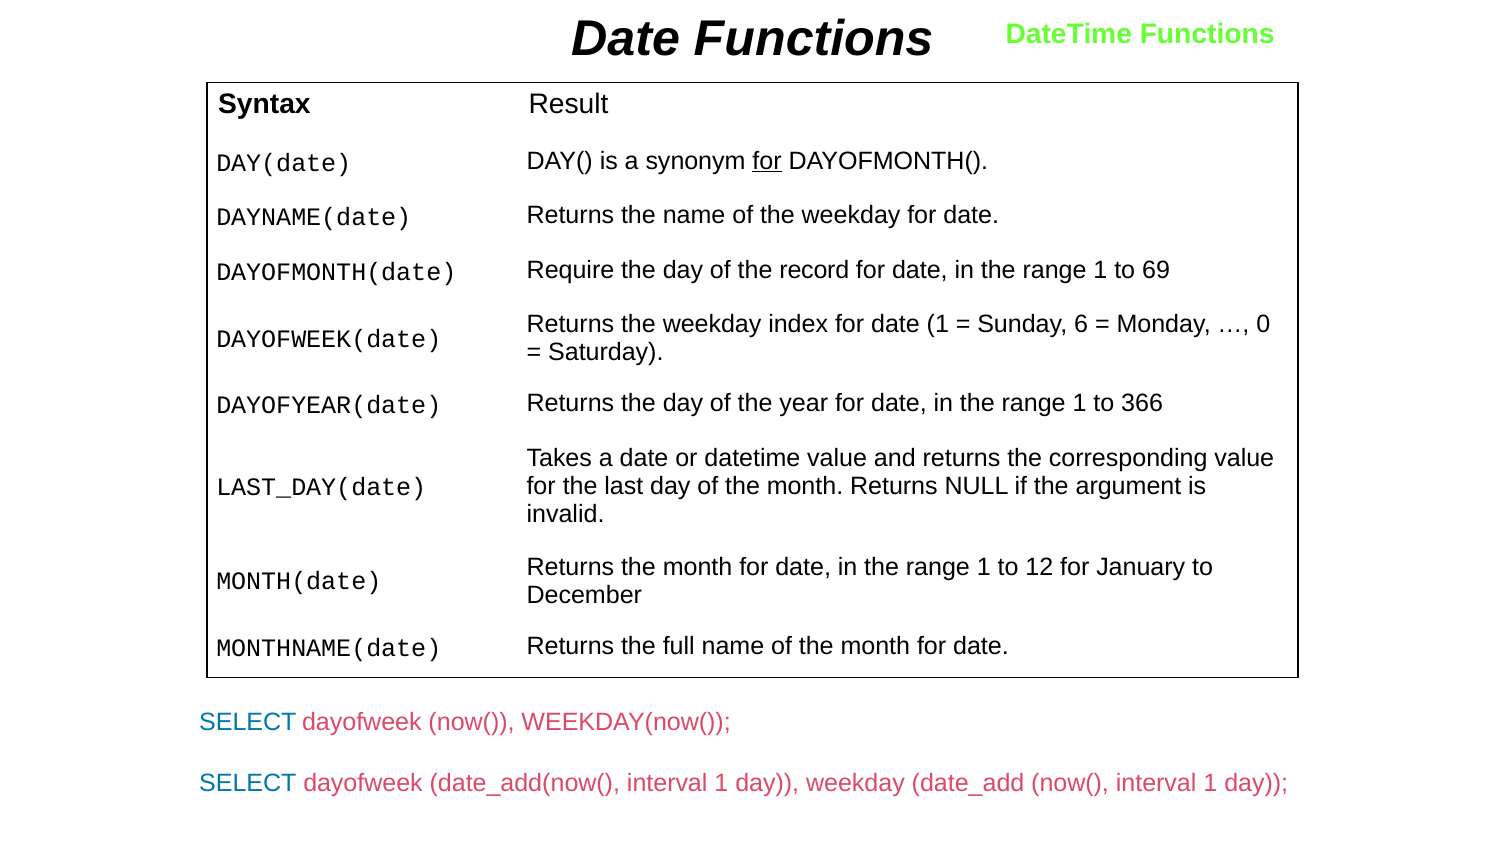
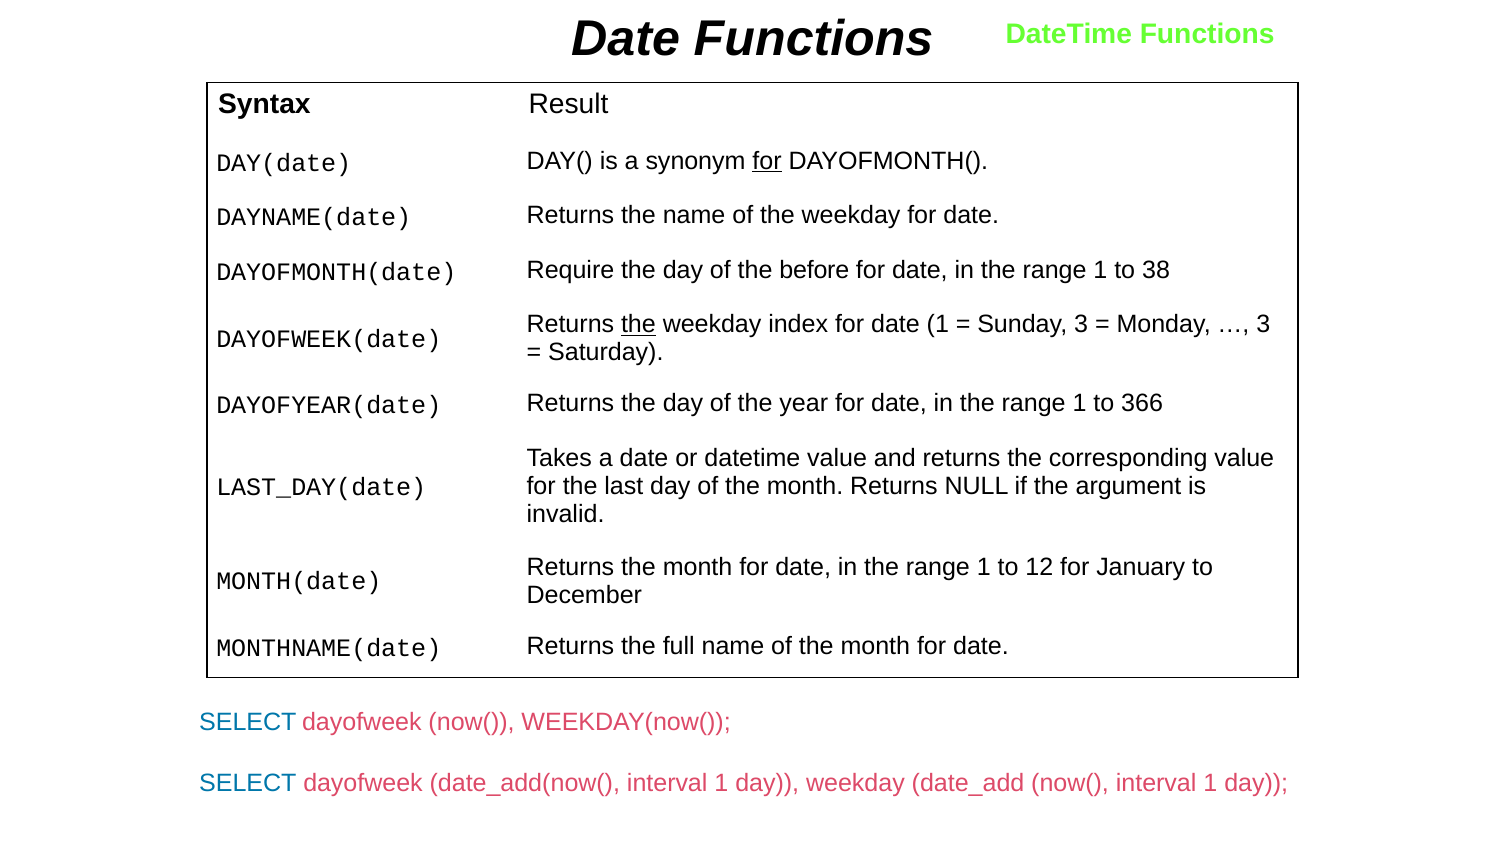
record: record -> before
69: 69 -> 38
the at (638, 324) underline: none -> present
Sunday 6: 6 -> 3
0 at (1263, 324): 0 -> 3
